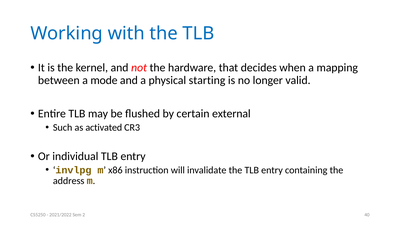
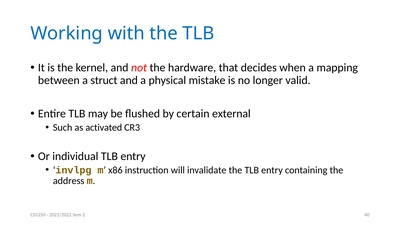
mode: mode -> struct
starting: starting -> mistake
